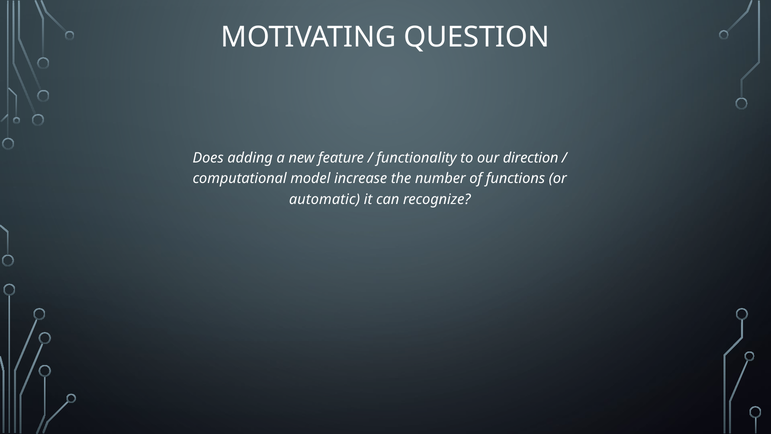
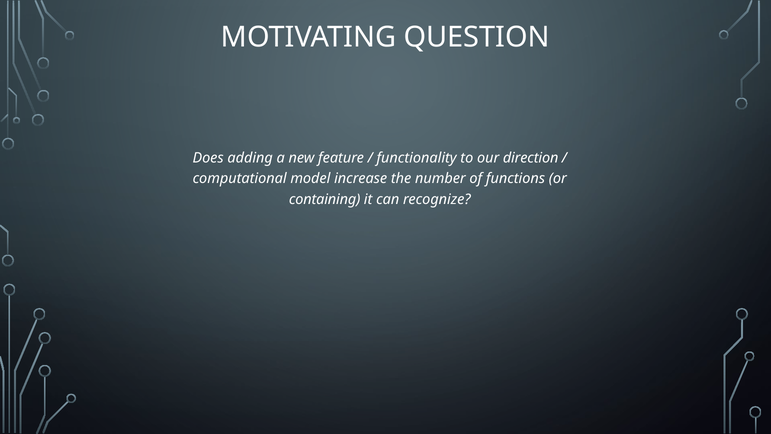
automatic: automatic -> containing
